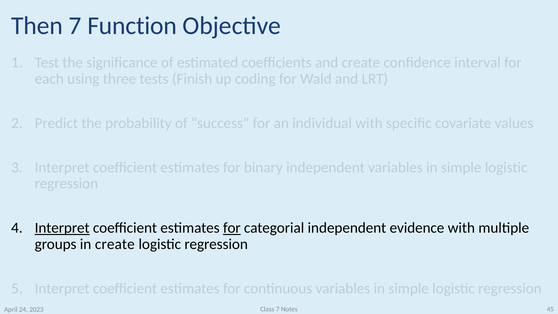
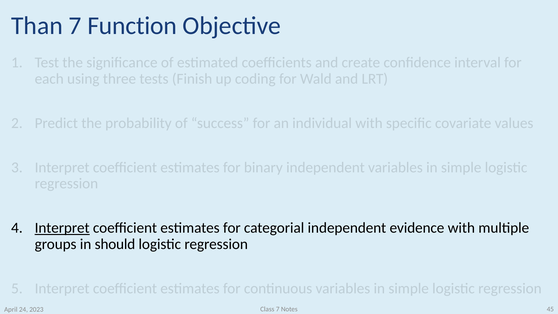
Then: Then -> Than
for at (232, 228) underline: present -> none
in create: create -> should
